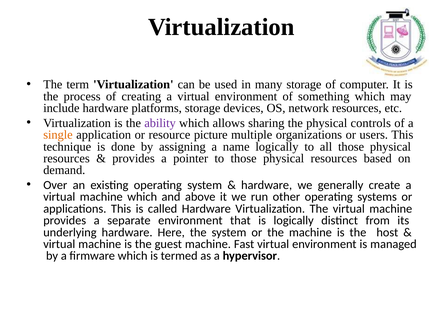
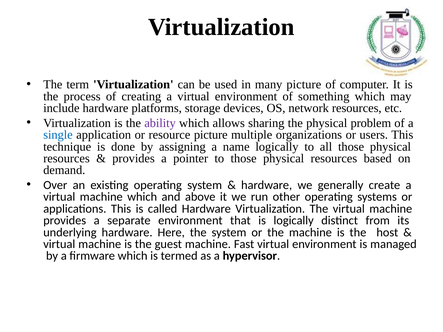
many storage: storage -> picture
controls: controls -> problem
single colour: orange -> blue
